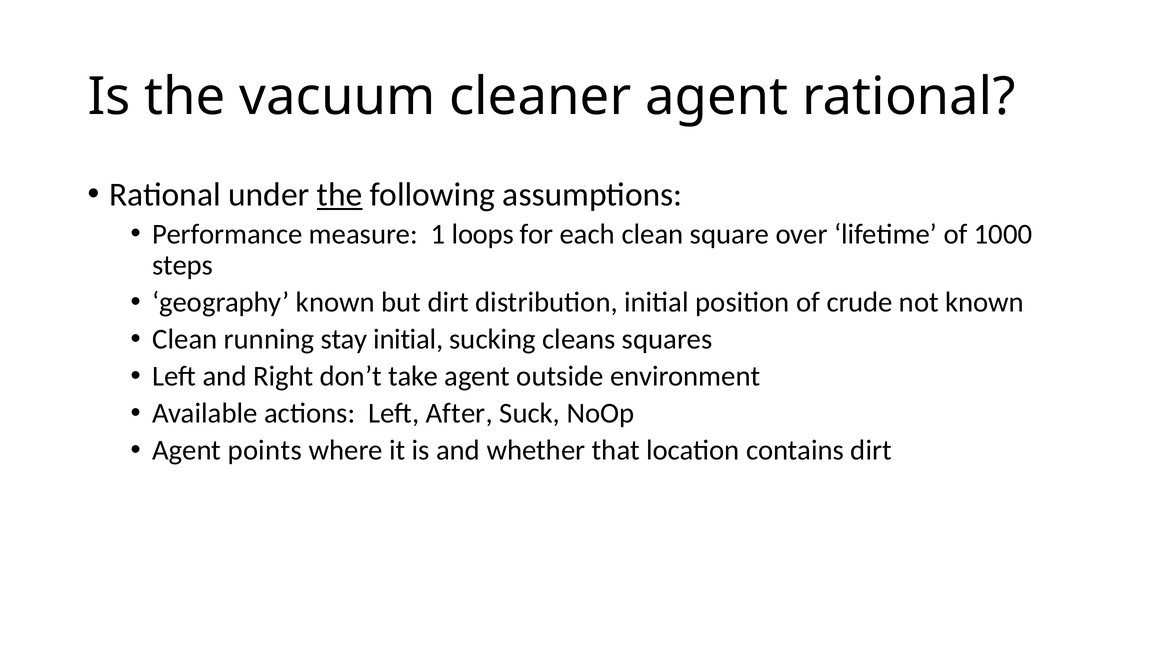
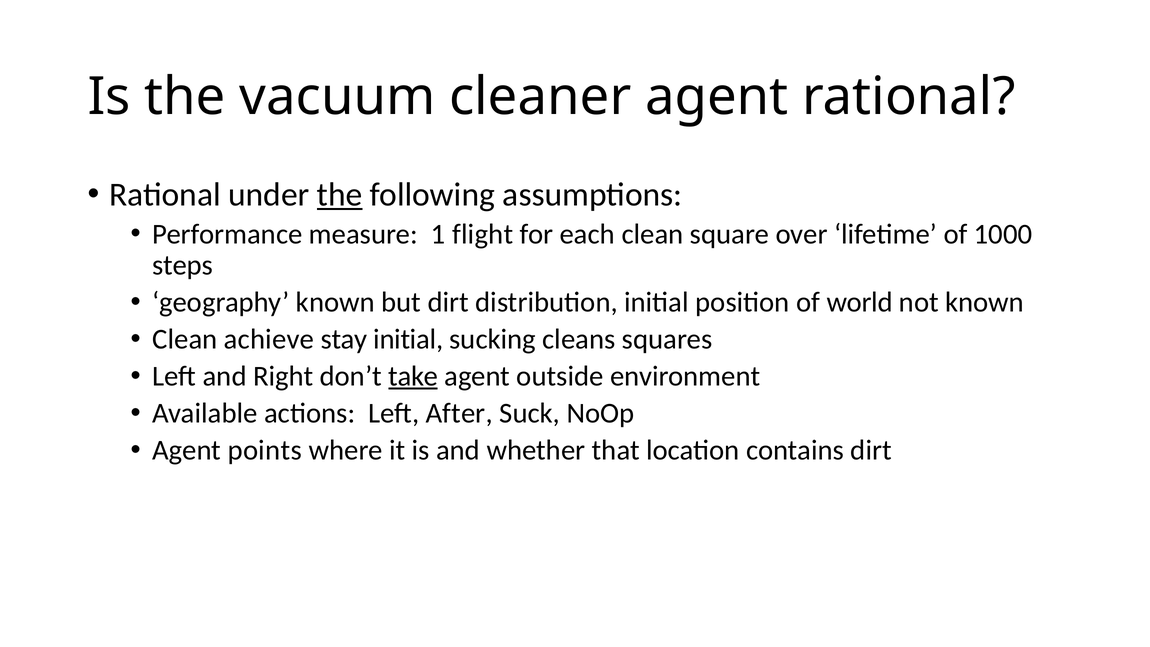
loops: loops -> flight
crude: crude -> world
running: running -> achieve
take underline: none -> present
